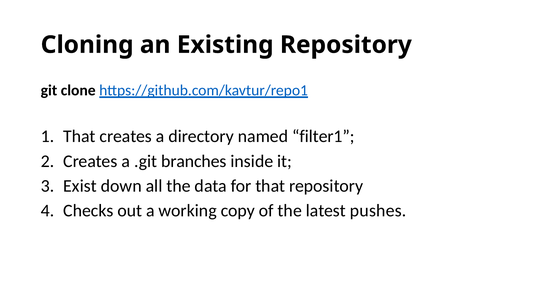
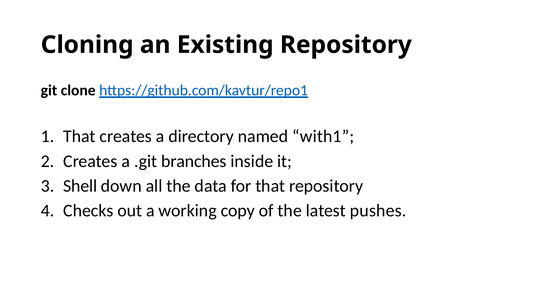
filter1: filter1 -> with1
Exist: Exist -> Shell
